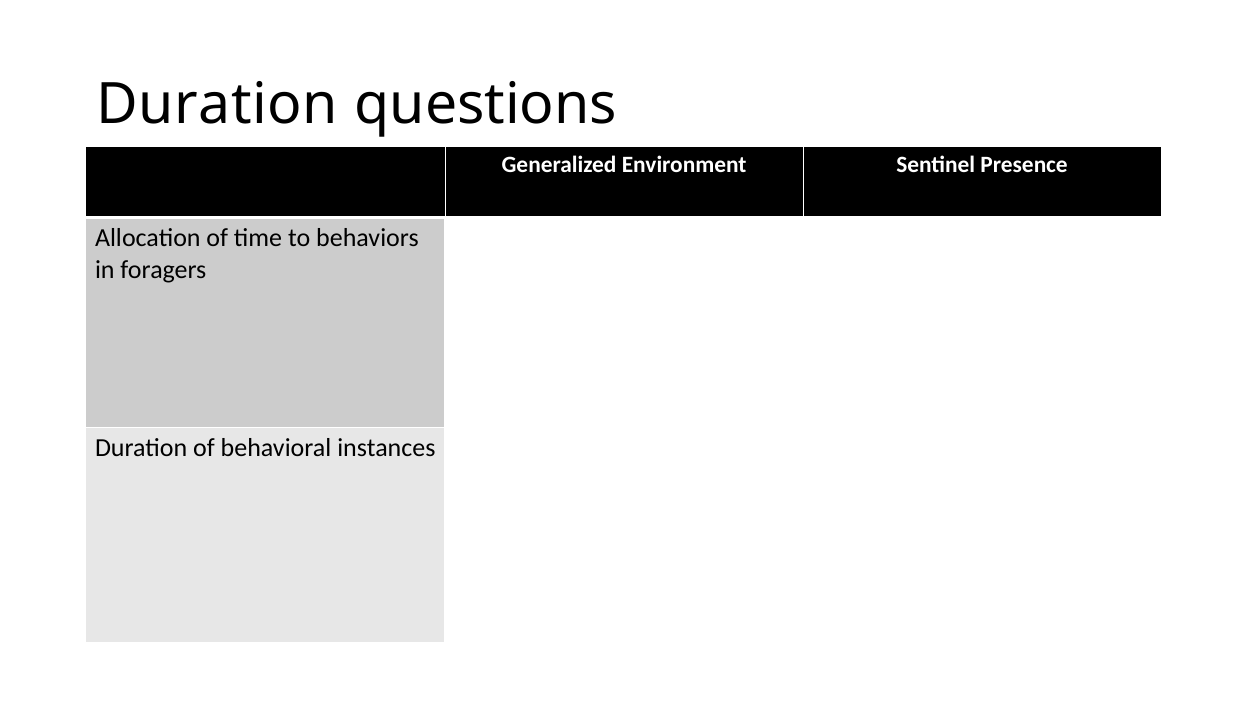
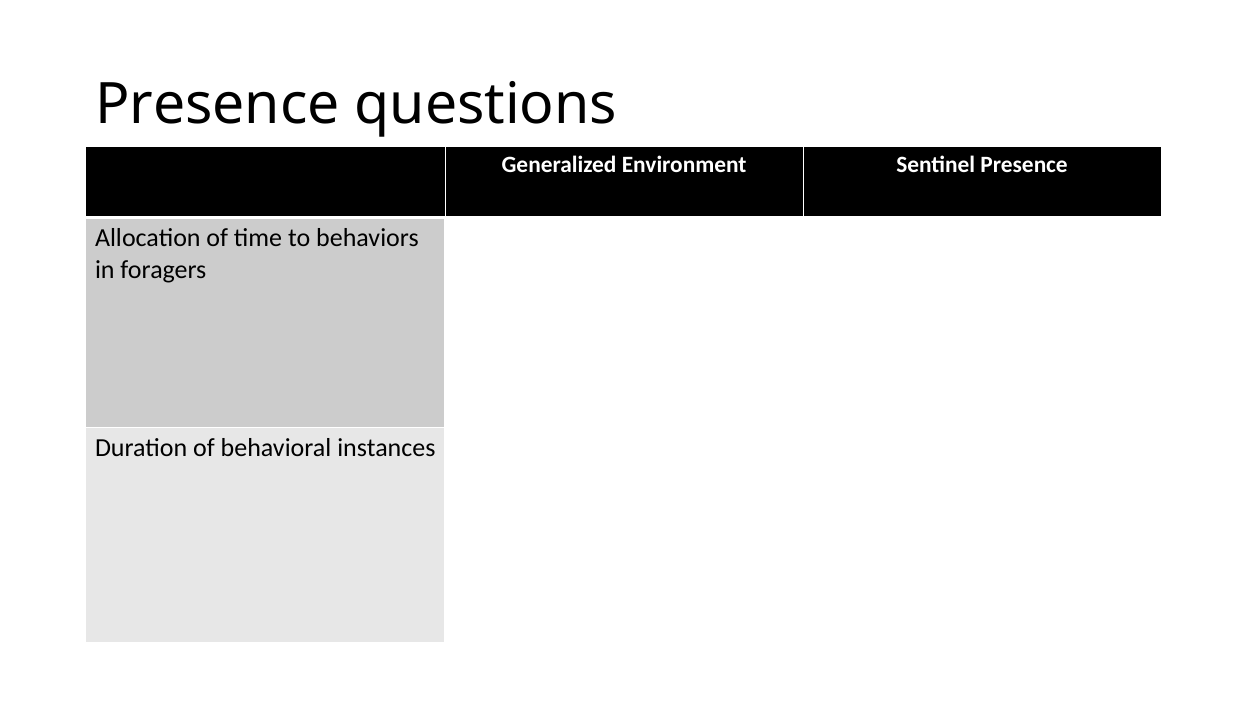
Duration at (217, 105): Duration -> Presence
